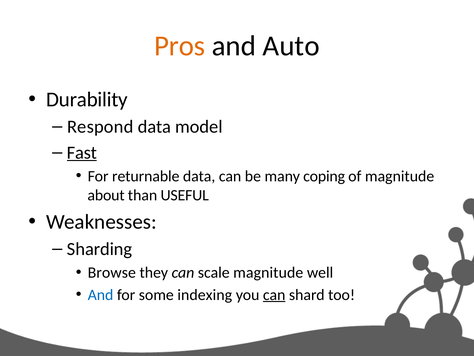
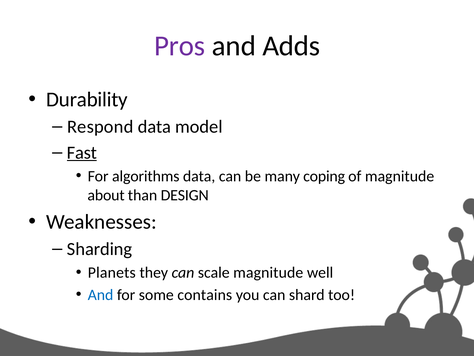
Pros colour: orange -> purple
Auto: Auto -> Adds
returnable: returnable -> algorithms
USEFUL: USEFUL -> DESIGN
Browse: Browse -> Planets
indexing: indexing -> contains
can at (274, 294) underline: present -> none
